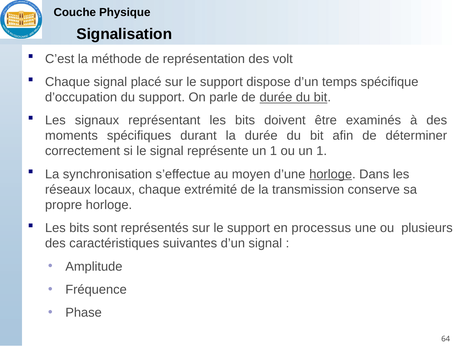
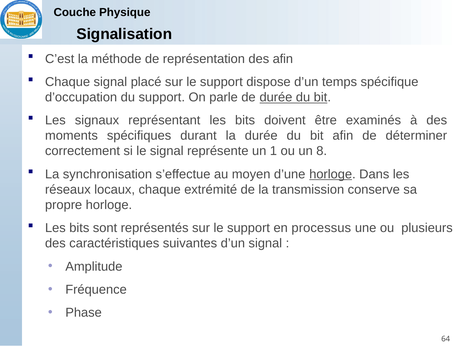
des volt: volt -> afin
ou un 1: 1 -> 8
